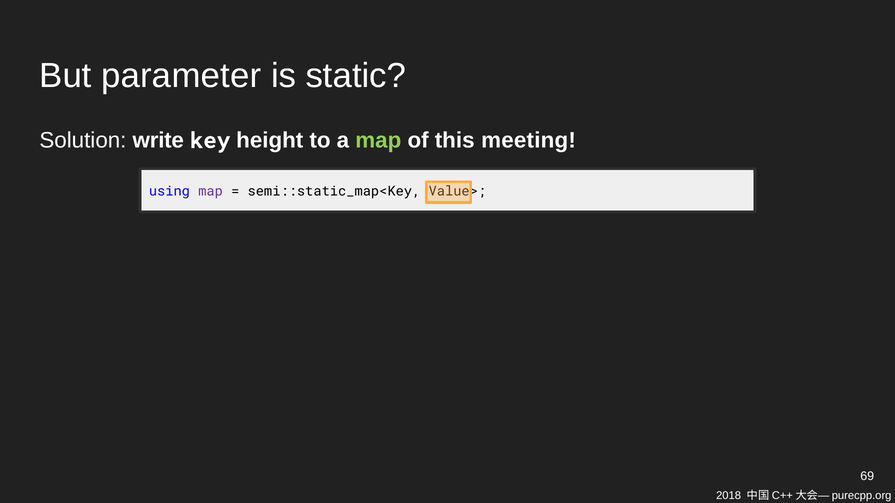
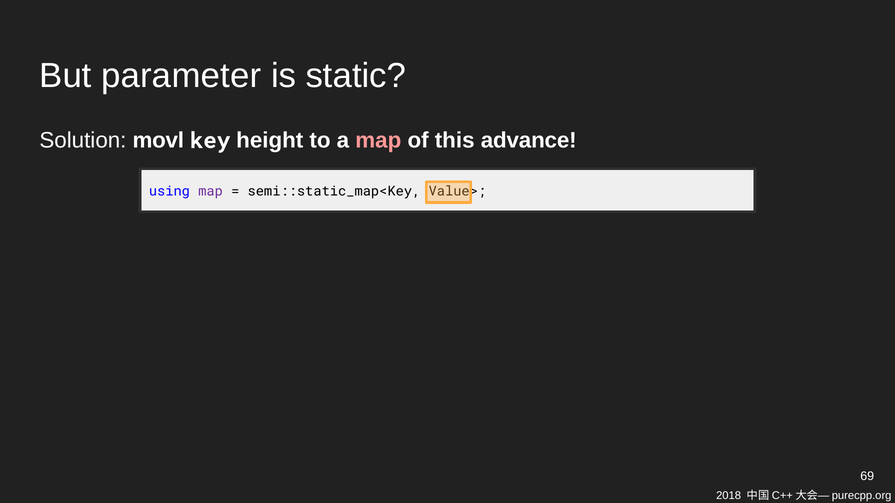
write: write -> movl
map at (378, 141) colour: light green -> pink
meeting: meeting -> advance
